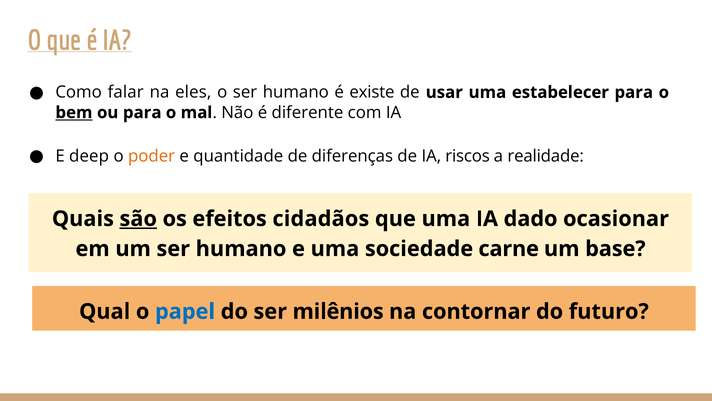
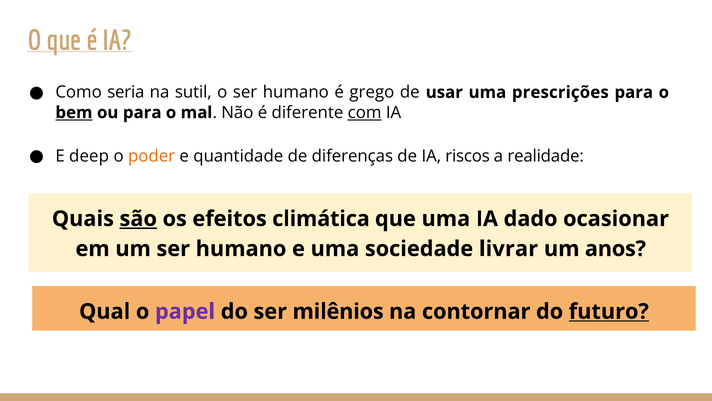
falar: falar -> seria
eles: eles -> sutil
existe: existe -> grego
estabelecer: estabelecer -> prescrições
com underline: none -> present
cidadãos: cidadãos -> climática
carne: carne -> livrar
base: base -> anos
papel colour: blue -> purple
futuro underline: none -> present
